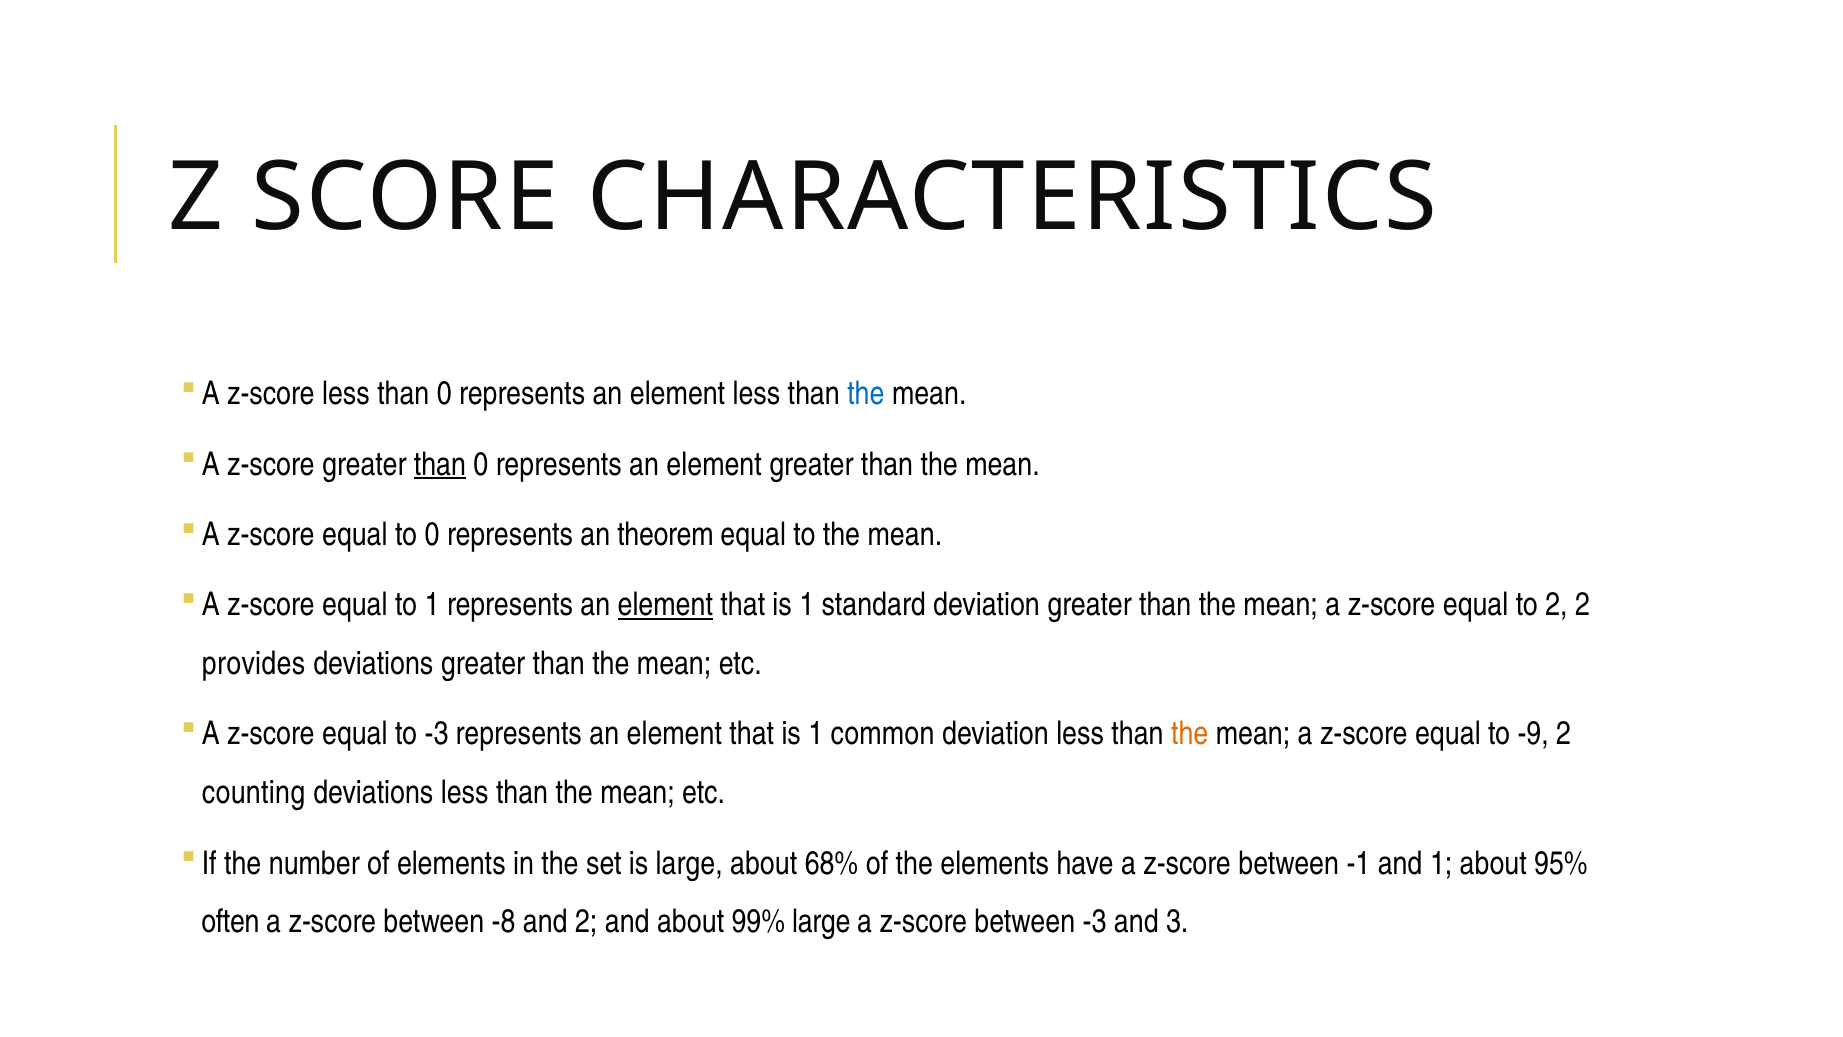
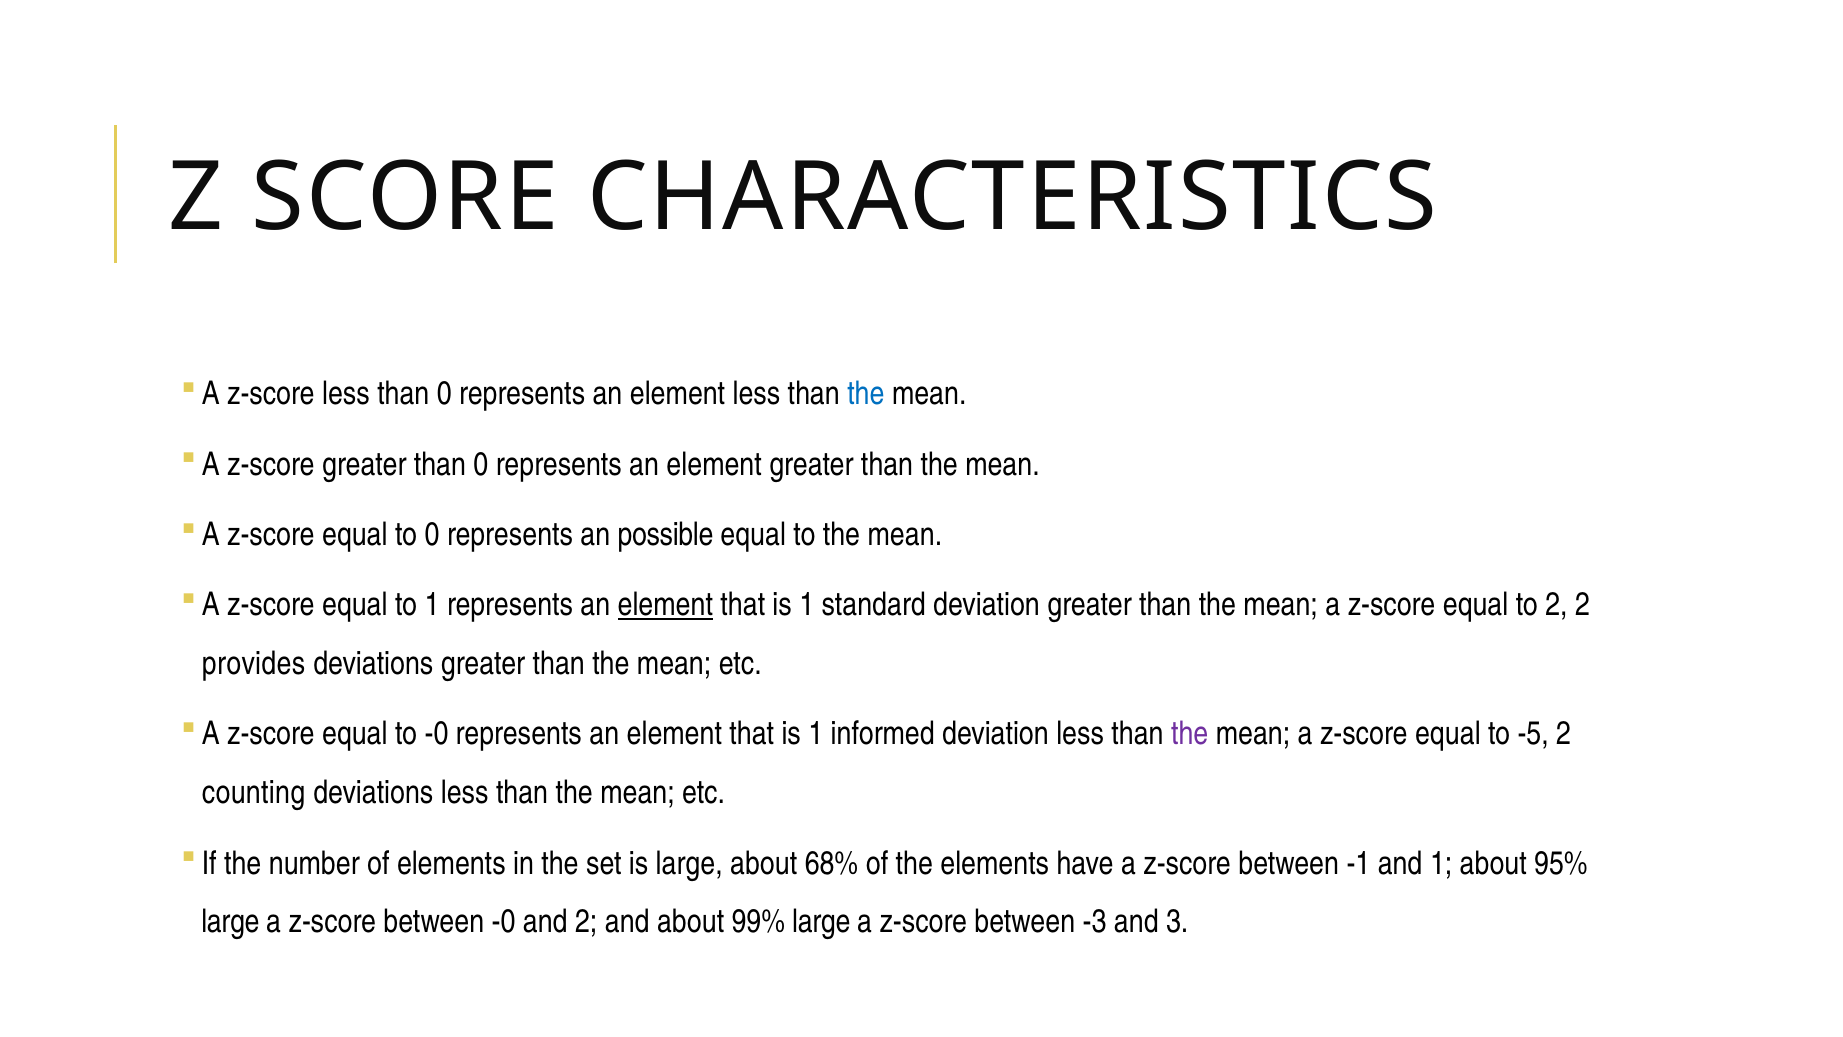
than at (440, 464) underline: present -> none
theorem: theorem -> possible
to -3: -3 -> -0
common: common -> informed
the at (1190, 734) colour: orange -> purple
-9: -9 -> -5
often at (230, 922): often -> large
between -8: -8 -> -0
